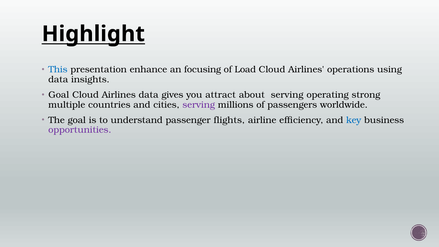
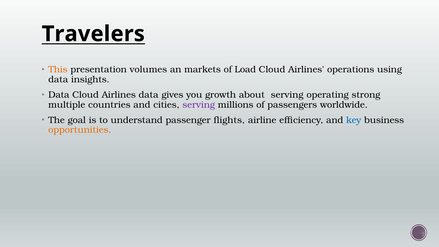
Highlight: Highlight -> Travelers
This colour: blue -> orange
enhance: enhance -> volumes
focusing: focusing -> markets
Goal at (59, 95): Goal -> Data
attract: attract -> growth
opportunities colour: purple -> orange
